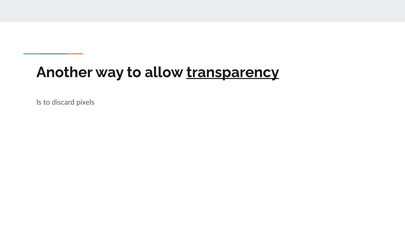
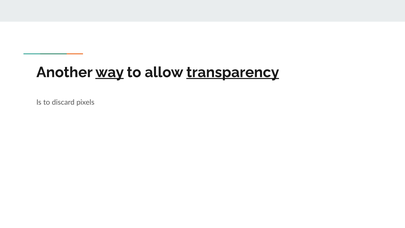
way underline: none -> present
